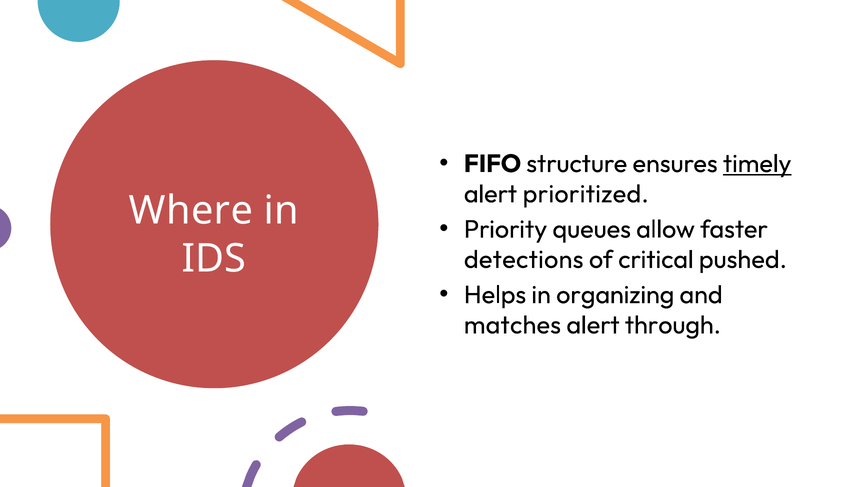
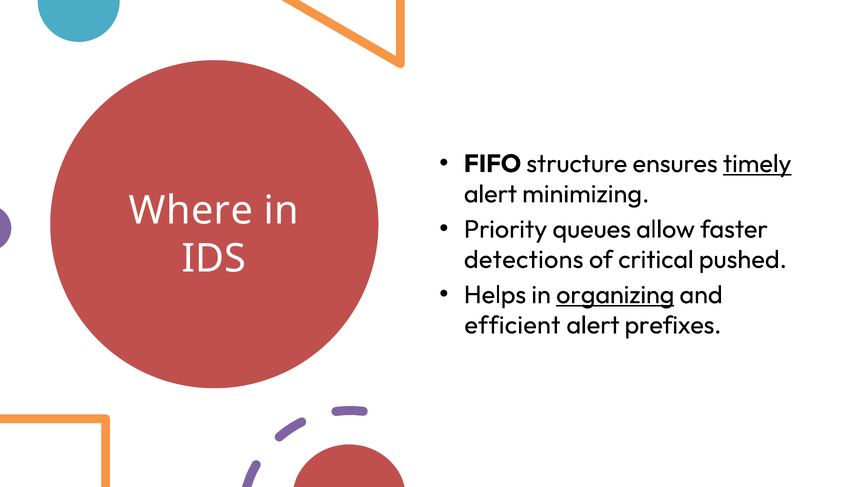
prioritized: prioritized -> minimizing
organizing underline: none -> present
matches: matches -> efficient
through: through -> prefixes
